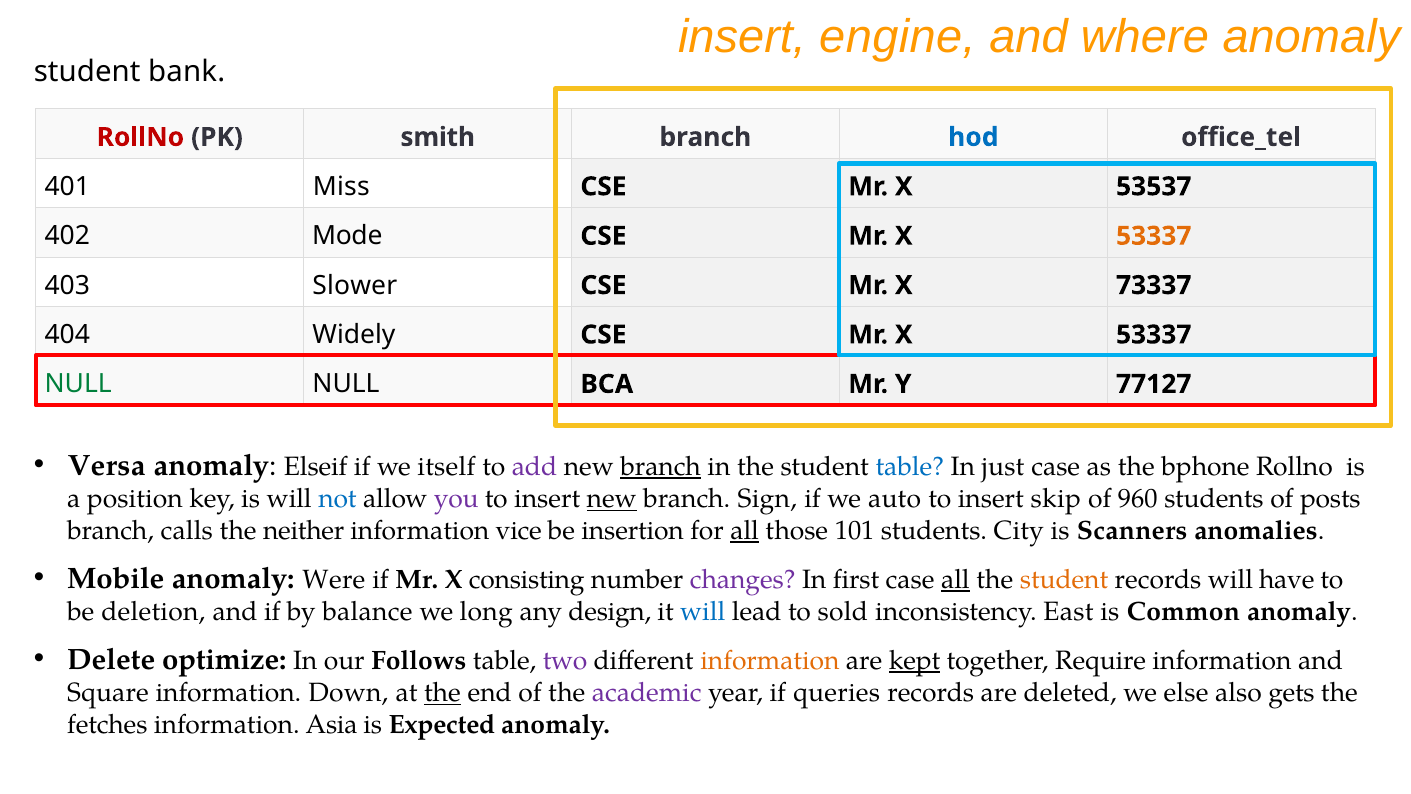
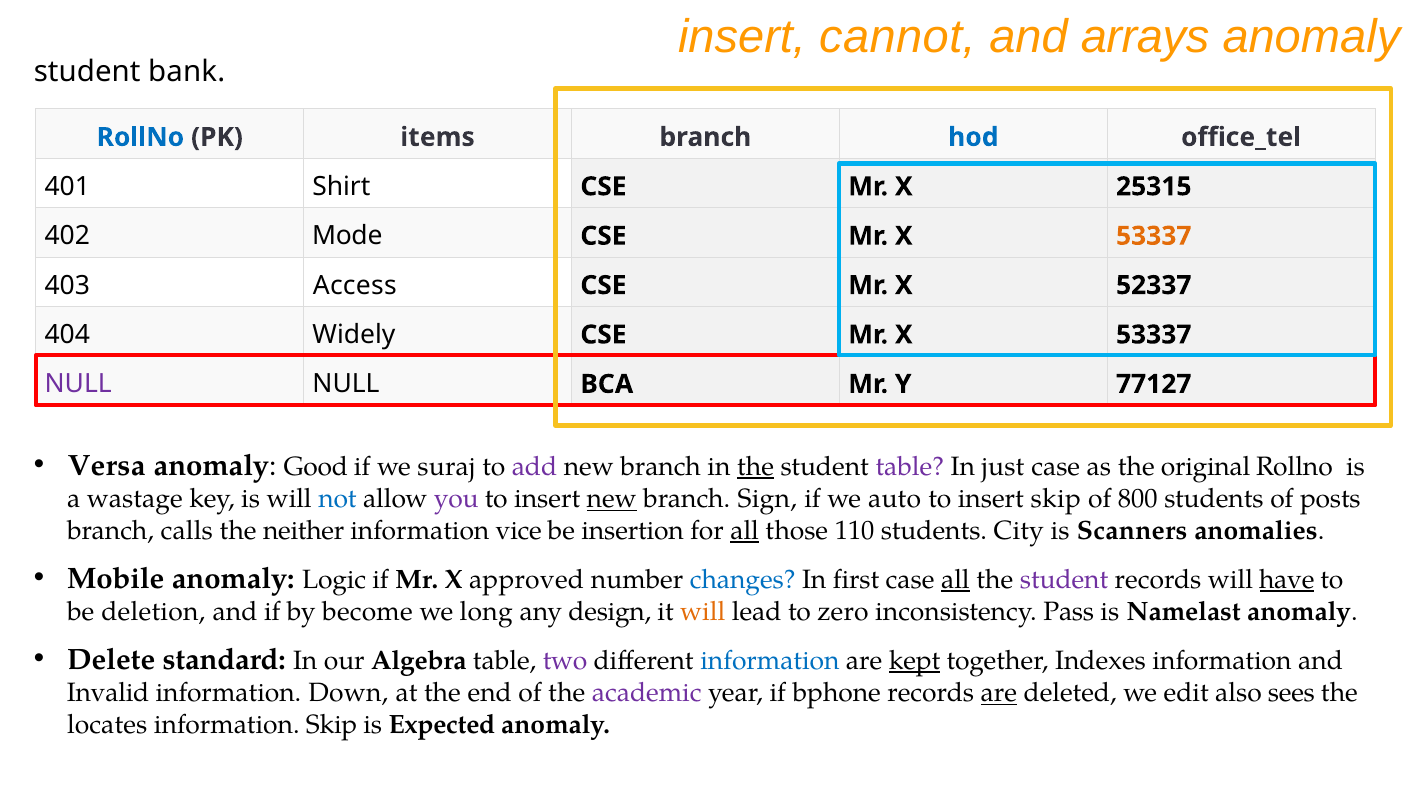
engine: engine -> cannot
where: where -> arrays
RollNo at (140, 137) colour: red -> blue
smith: smith -> items
Miss: Miss -> Shirt
53537: 53537 -> 25315
Slower: Slower -> Access
73337: 73337 -> 52337
NULL at (78, 384) colour: green -> purple
Elseif: Elseif -> Good
itself: itself -> suraj
branch at (661, 466) underline: present -> none
the at (755, 466) underline: none -> present
table at (910, 466) colour: blue -> purple
bphone: bphone -> original
position: position -> wastage
960: 960 -> 800
101: 101 -> 110
Were: Were -> Logic
consisting: consisting -> approved
changes colour: purple -> blue
student at (1064, 579) colour: orange -> purple
have underline: none -> present
balance: balance -> become
will at (703, 612) colour: blue -> orange
sold: sold -> zero
East: East -> Pass
Common: Common -> Namelast
optimize: optimize -> standard
Follows: Follows -> Algebra
information at (770, 660) colour: orange -> blue
Require: Require -> Indexes
Square: Square -> Invalid
the at (442, 693) underline: present -> none
queries: queries -> bphone
are at (999, 693) underline: none -> present
else: else -> edit
gets: gets -> sees
fetches: fetches -> locates
information Asia: Asia -> Skip
